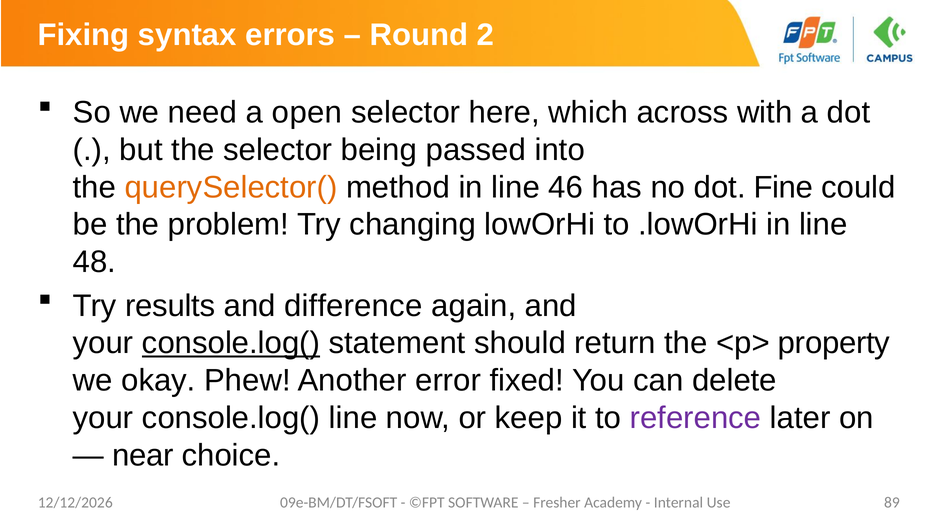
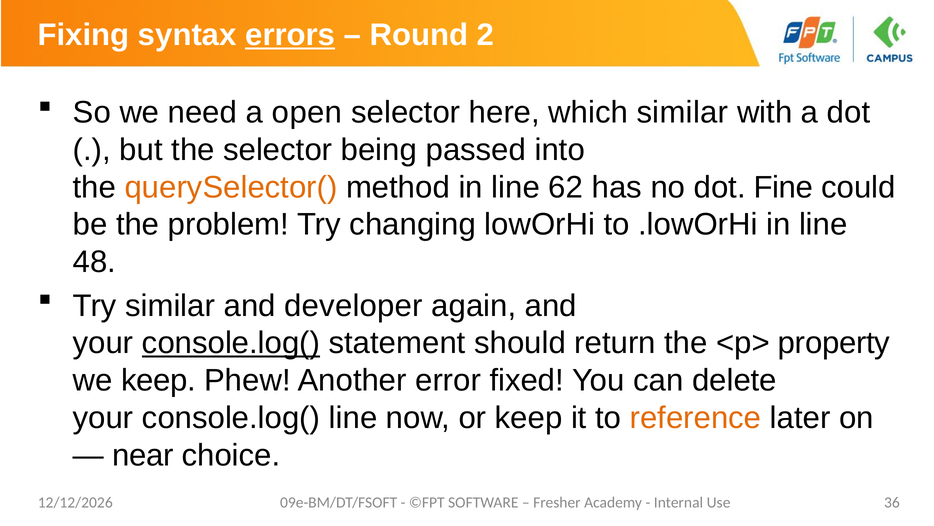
errors underline: none -> present
which across: across -> similar
46: 46 -> 62
Try results: results -> similar
difference: difference -> developer
we okay: okay -> keep
reference colour: purple -> orange
89: 89 -> 36
